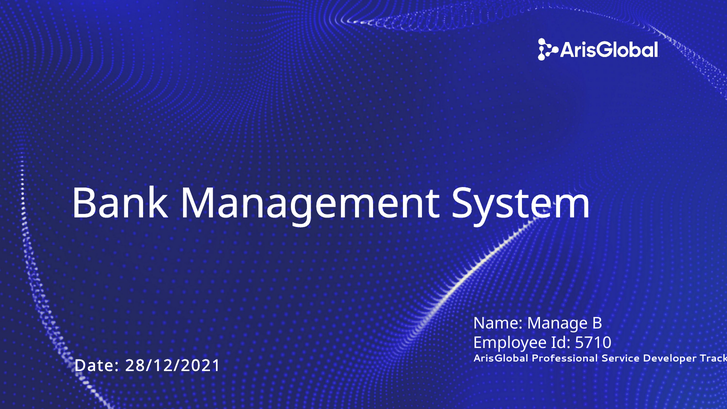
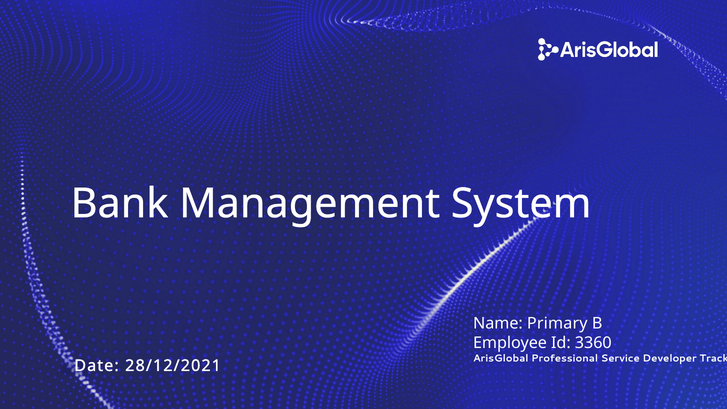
Manage: Manage -> Primary
5710: 5710 -> 3360
